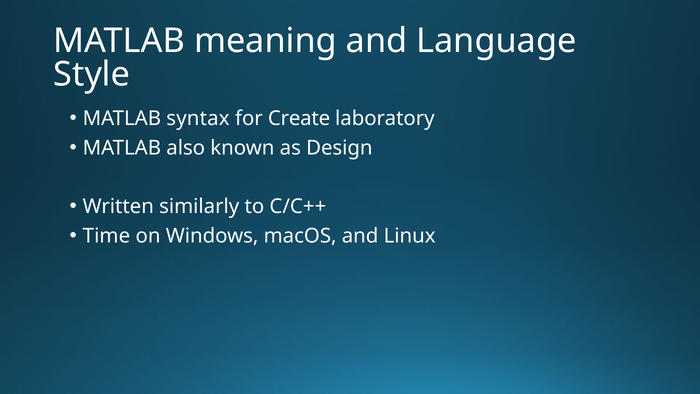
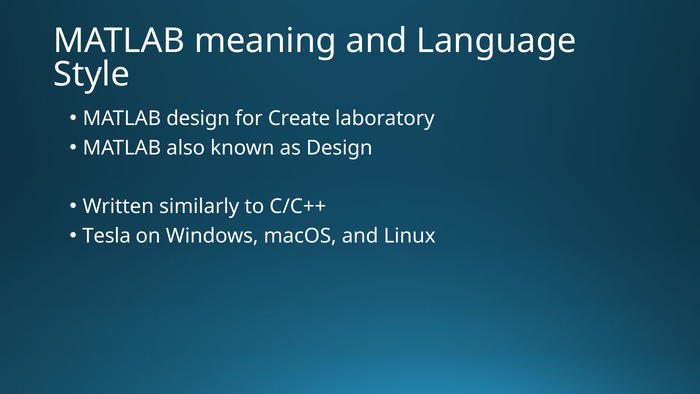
MATLAB syntax: syntax -> design
Time: Time -> Tesla
